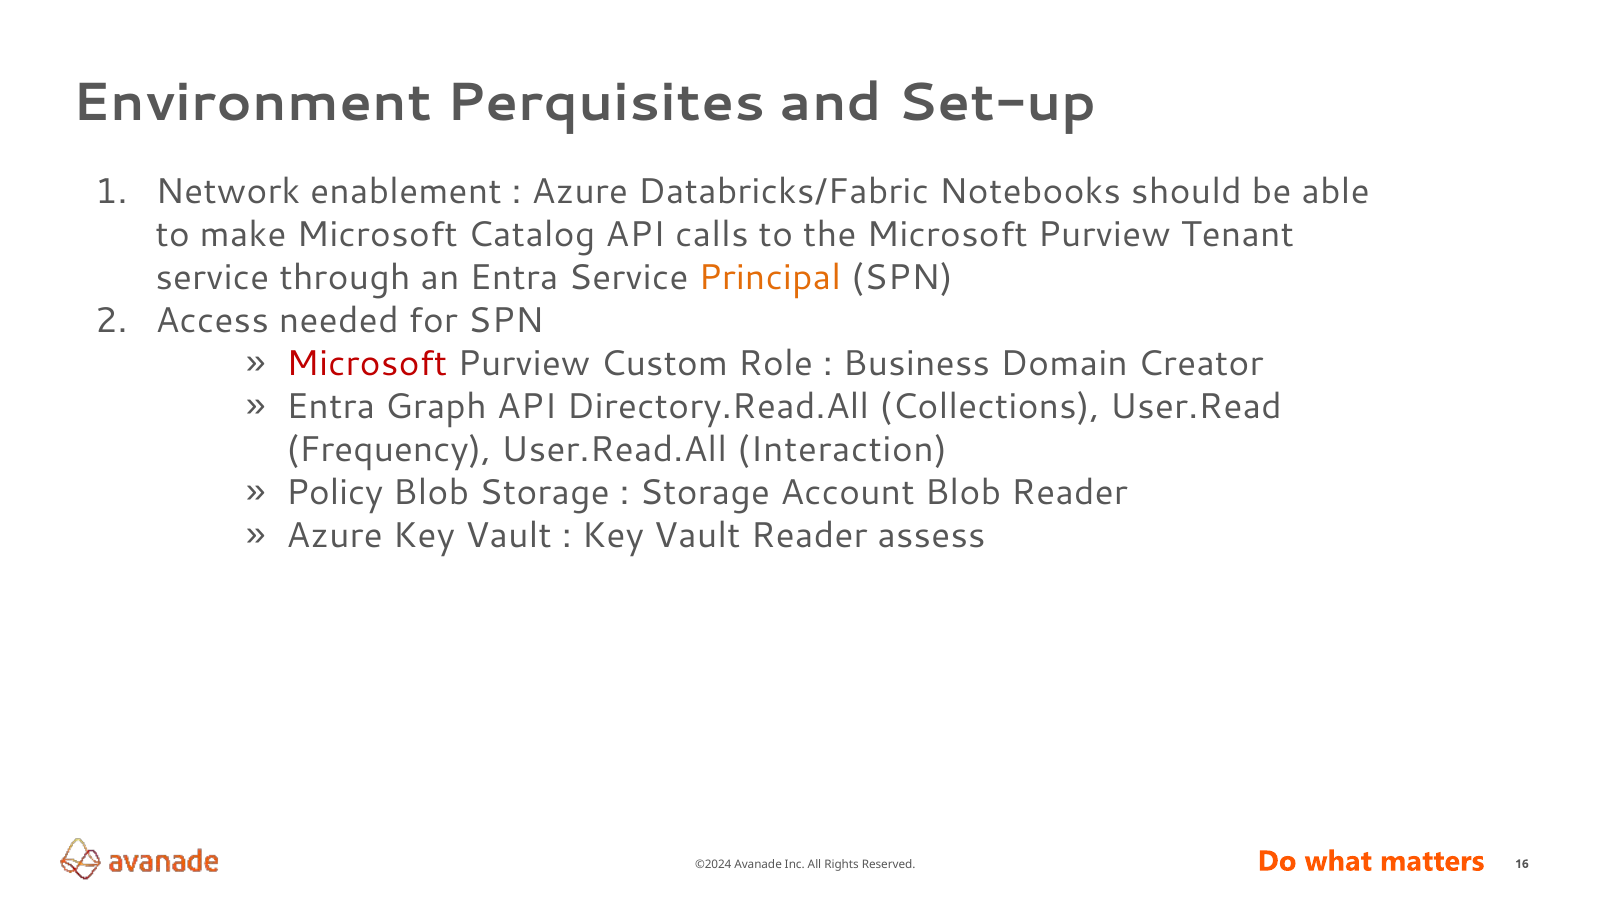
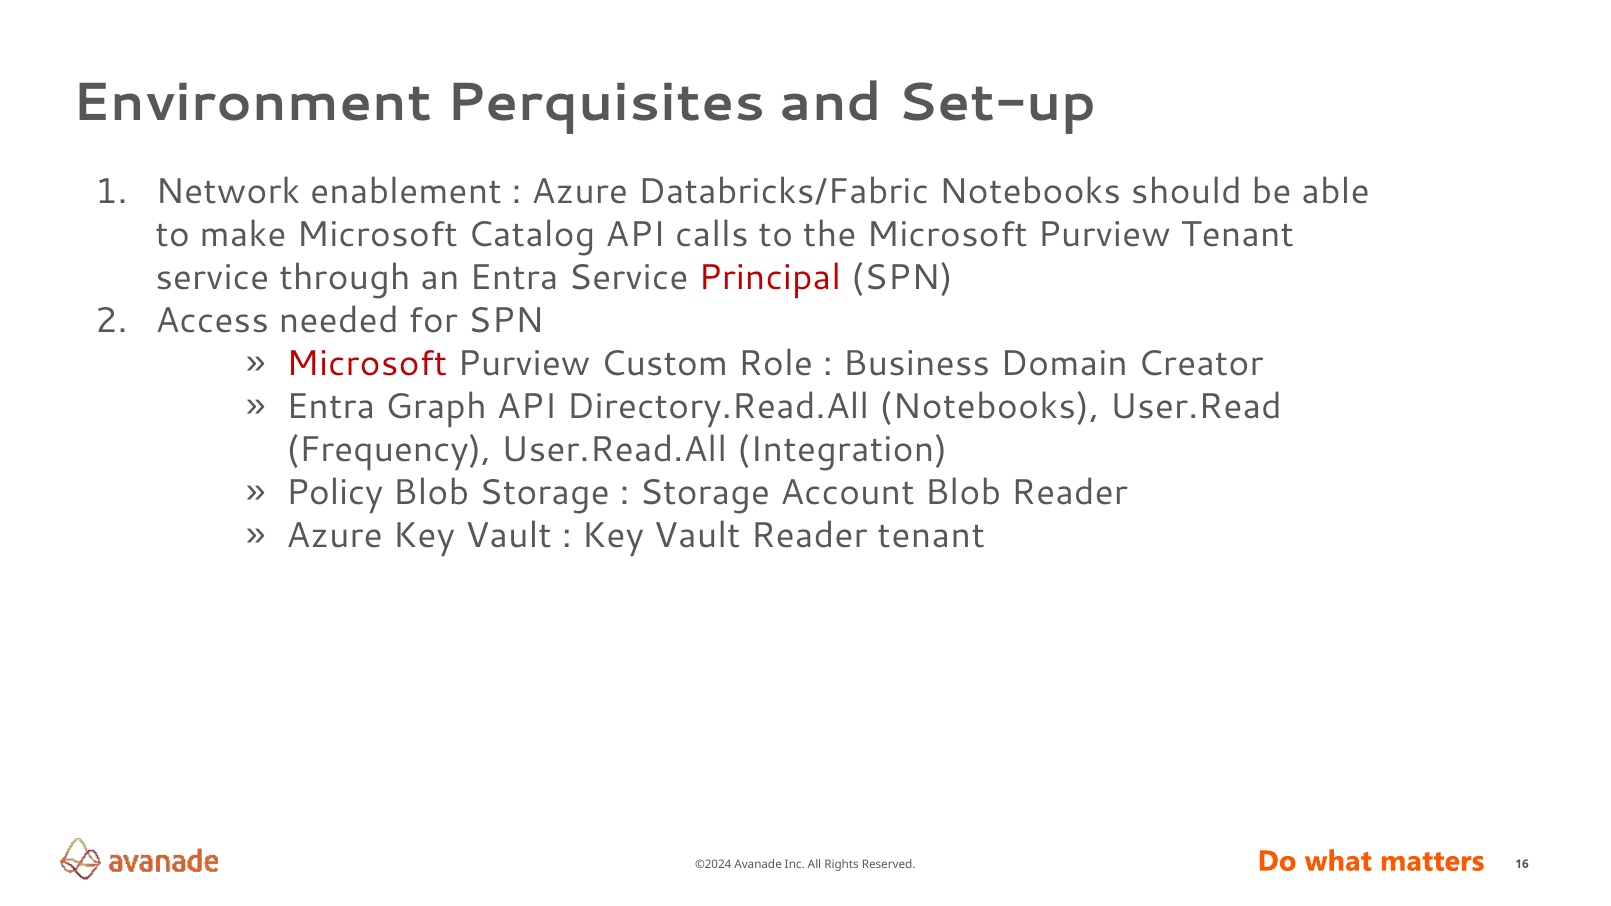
Principal colour: orange -> red
Directory.Read.All Collections: Collections -> Notebooks
Interaction: Interaction -> Integration
Reader assess: assess -> tenant
